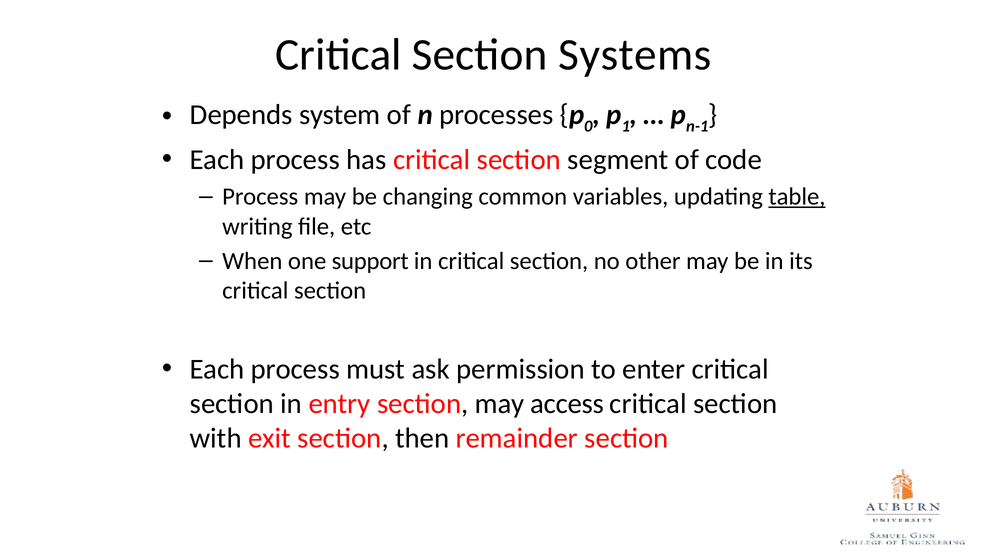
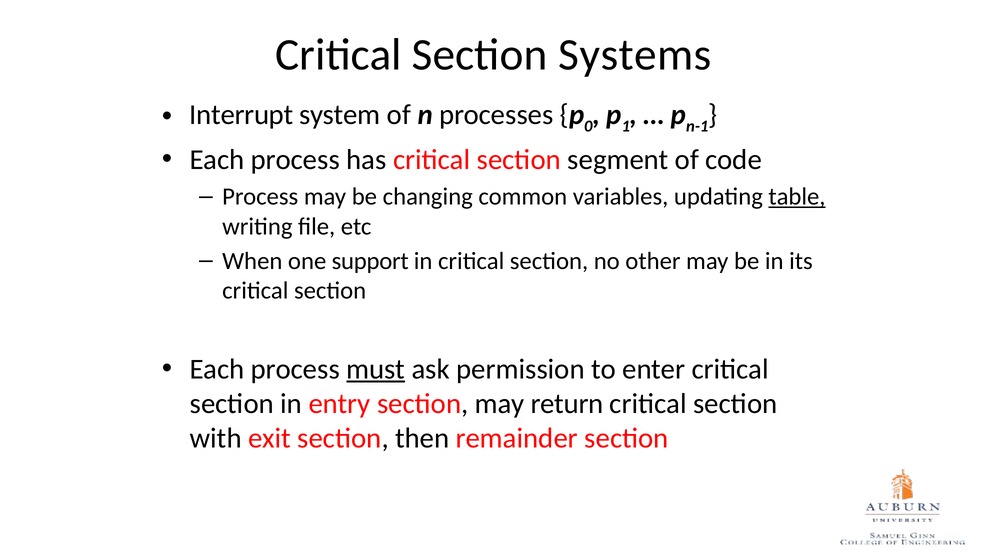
Depends: Depends -> Interrupt
must underline: none -> present
access: access -> return
